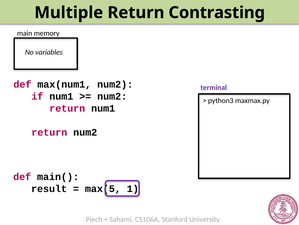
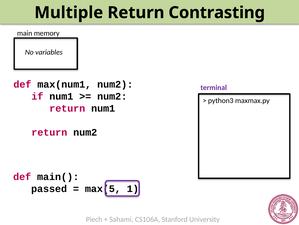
result: result -> passed
